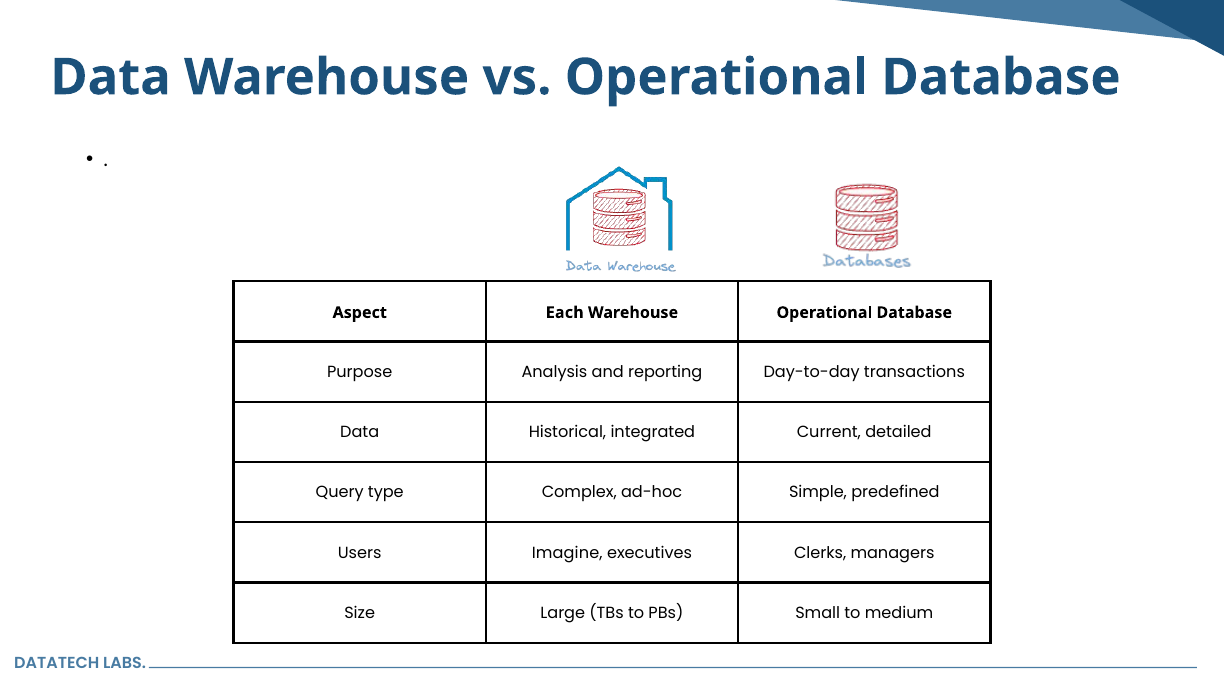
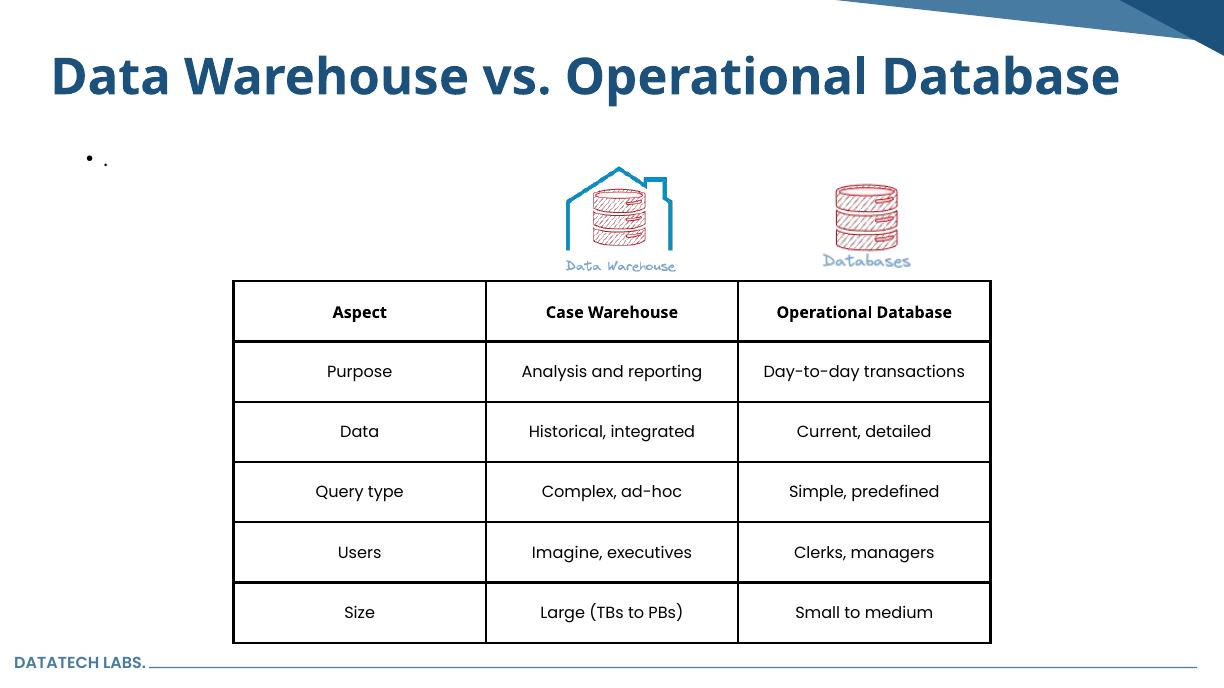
Each: Each -> Case
